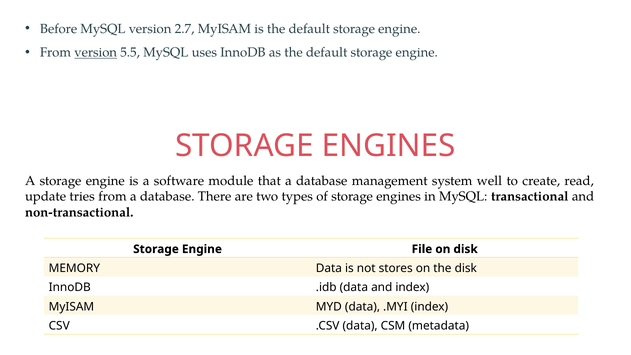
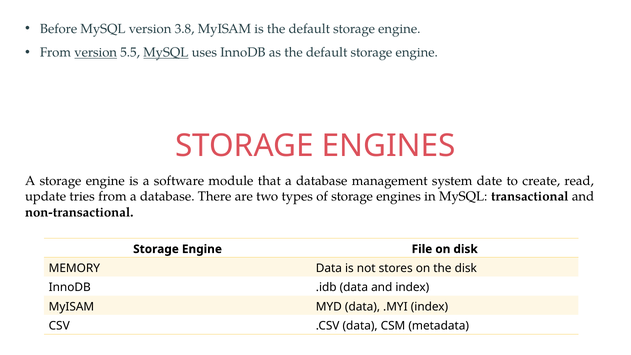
2.7: 2.7 -> 3.8
MySQL at (166, 53) underline: none -> present
well: well -> date
